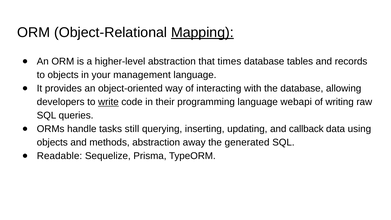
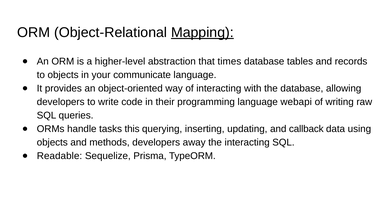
management: management -> communicate
write underline: present -> none
still: still -> this
methods abstraction: abstraction -> developers
the generated: generated -> interacting
